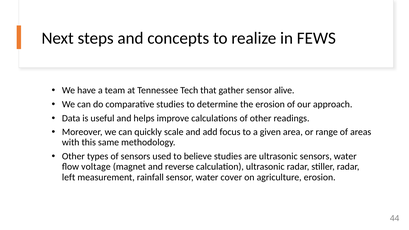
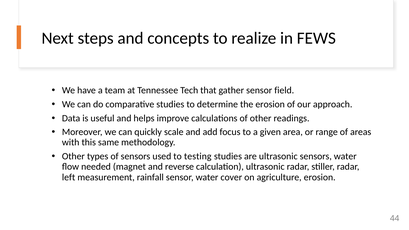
alive: alive -> field
believe: believe -> testing
voltage: voltage -> needed
